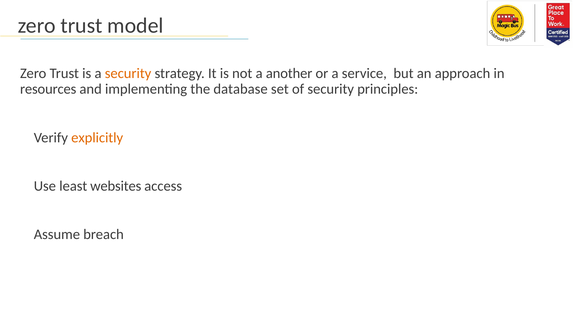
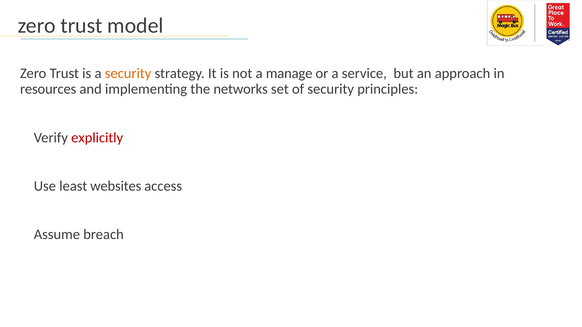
another: another -> manage
database: database -> networks
explicitly colour: orange -> red
